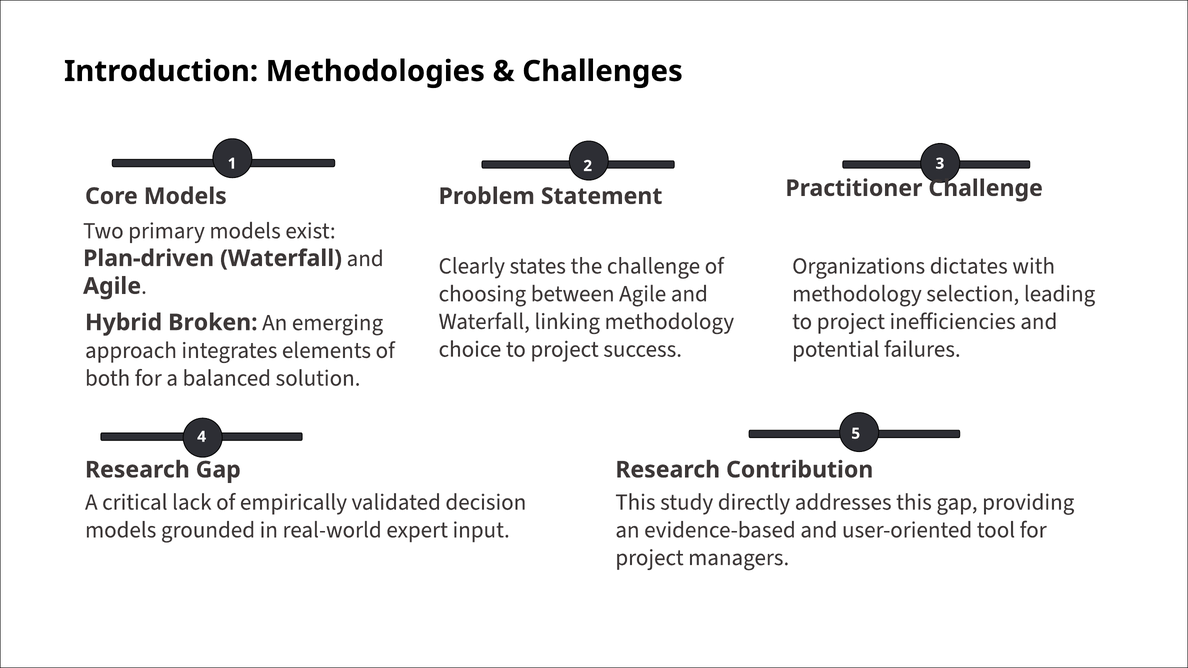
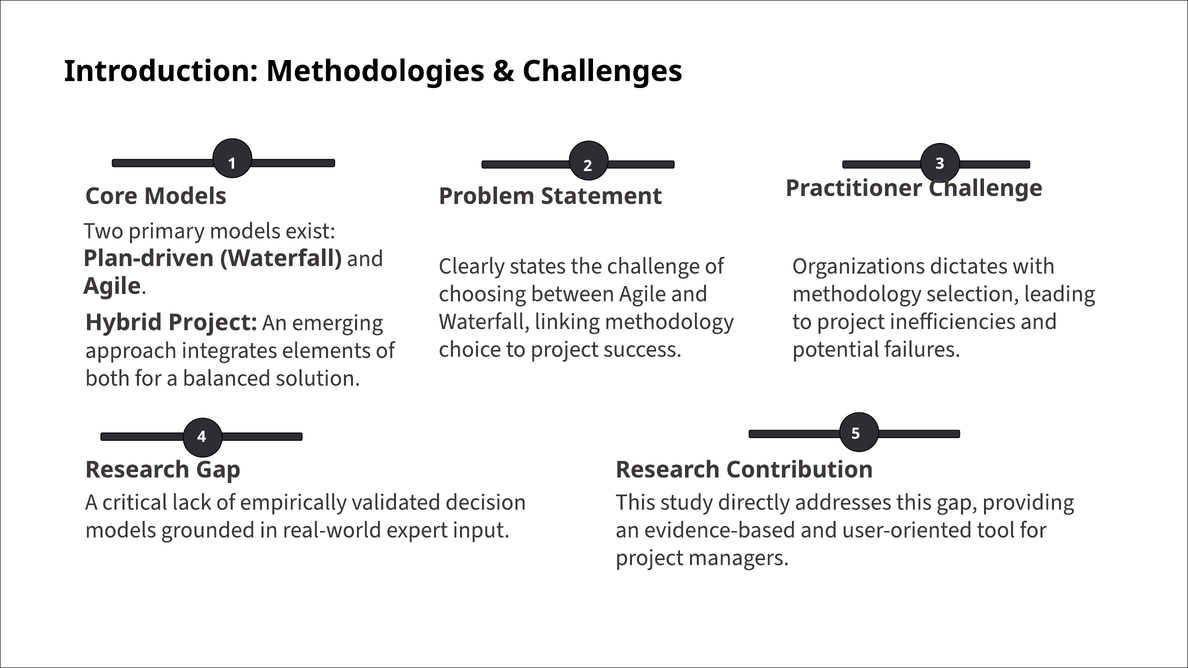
Hybrid Broken: Broken -> Project
